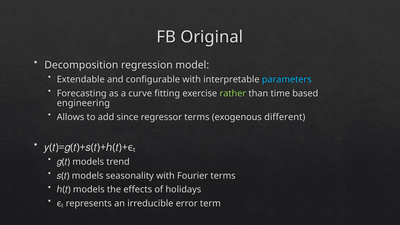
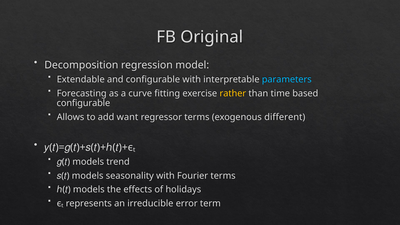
rather colour: light green -> yellow
engineering at (83, 103): engineering -> configurable
since: since -> want
